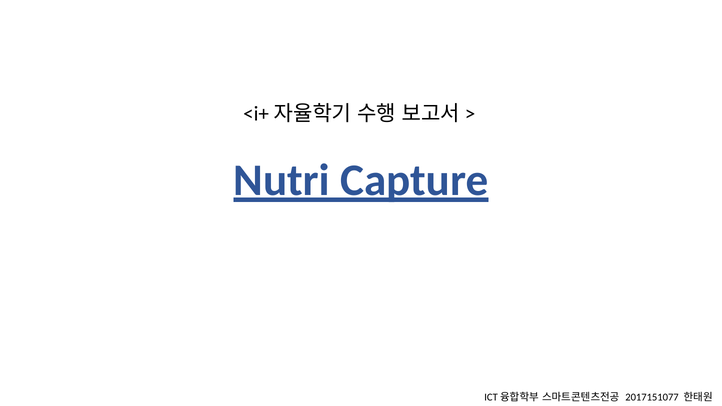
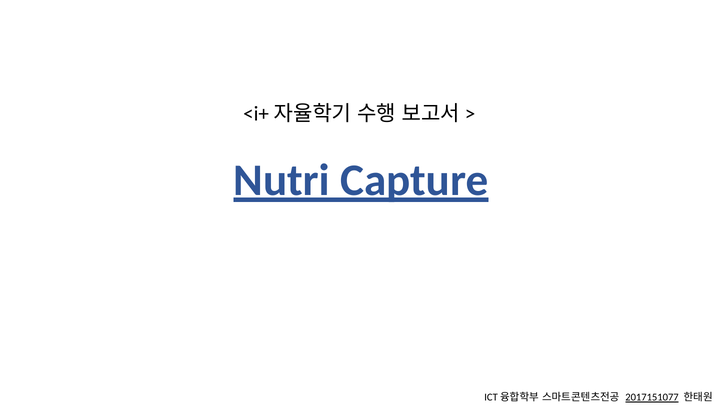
2017151077 underline: none -> present
